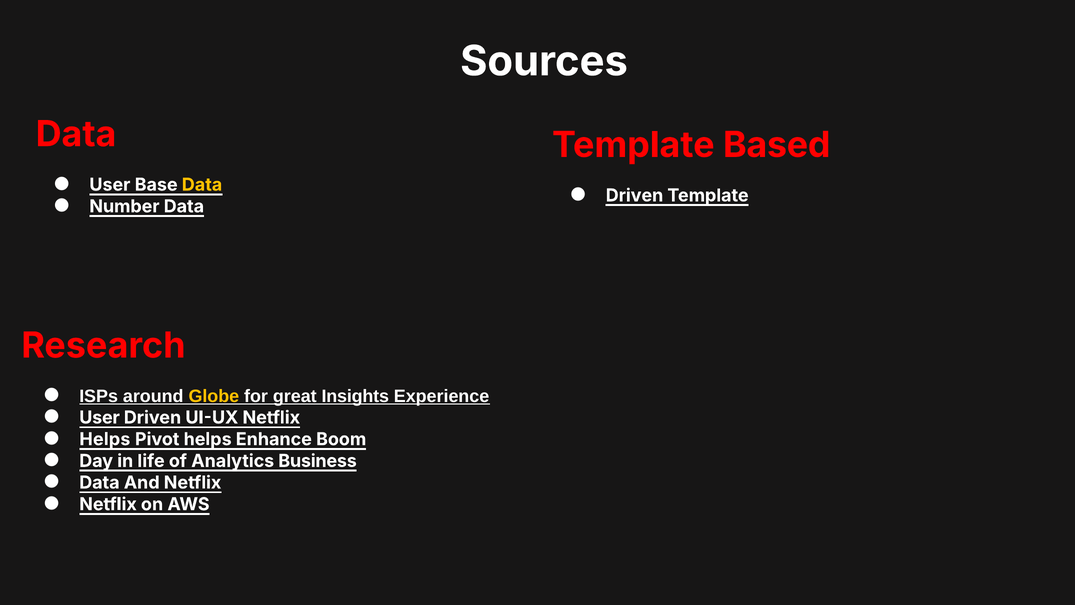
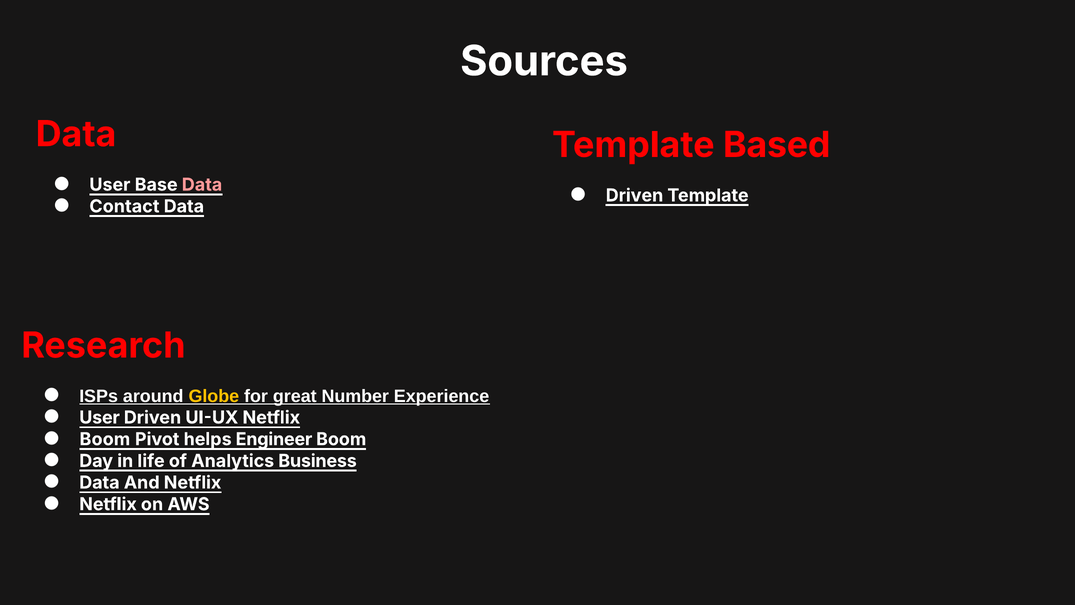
Data at (202, 185) colour: yellow -> pink
Number: Number -> Contact
Insights: Insights -> Number
Helps at (105, 439): Helps -> Boom
Enhance: Enhance -> Engineer
